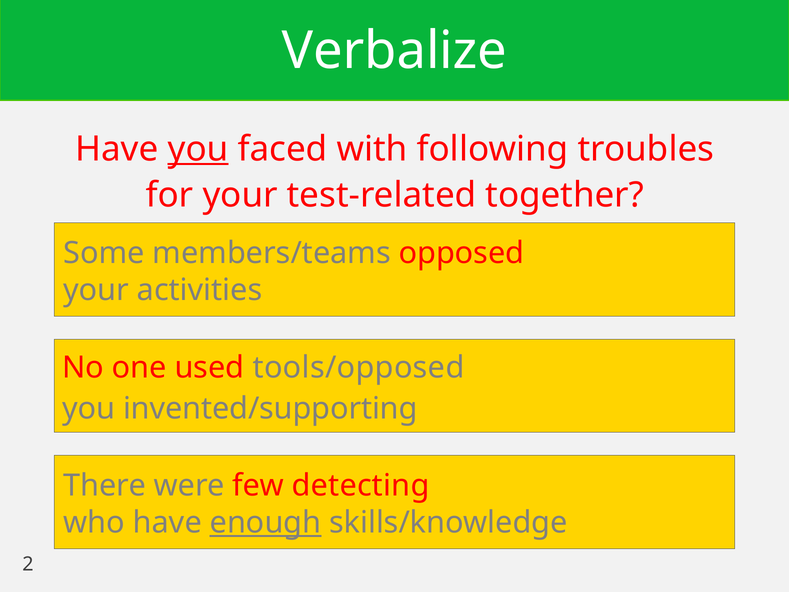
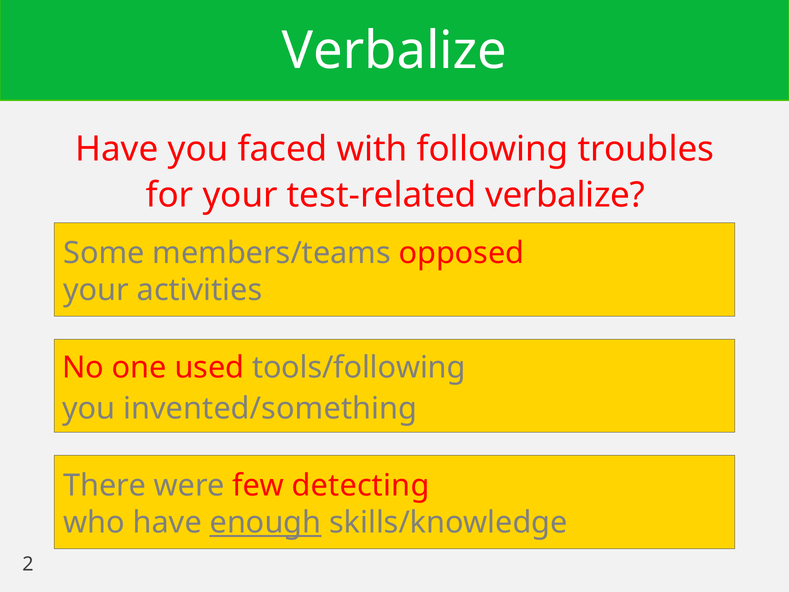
you at (198, 149) underline: present -> none
test-related together: together -> verbalize
tools/opposed: tools/opposed -> tools/following
invented/supporting: invented/supporting -> invented/something
